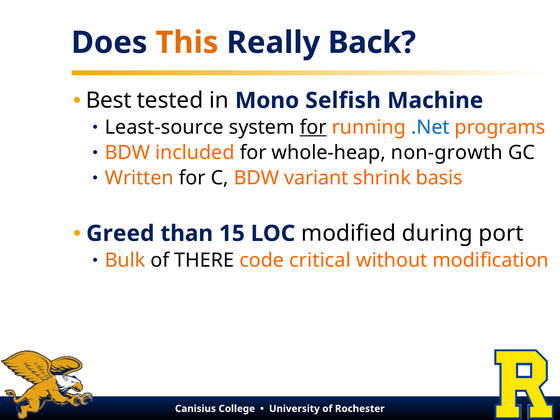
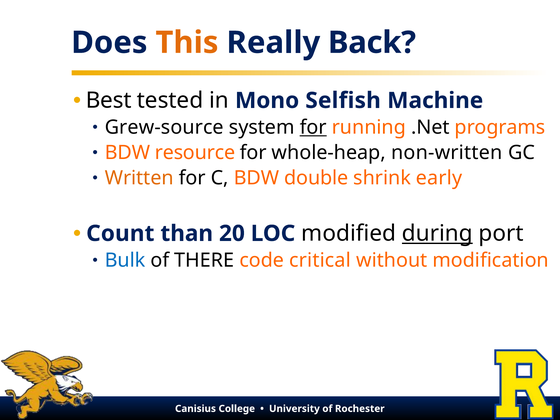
Least-source: Least-source -> Grew-source
.Net colour: blue -> black
included: included -> resource
non-growth: non-growth -> non-written
variant: variant -> double
basis: basis -> early
Greed: Greed -> Count
15: 15 -> 20
during underline: none -> present
Bulk colour: orange -> blue
